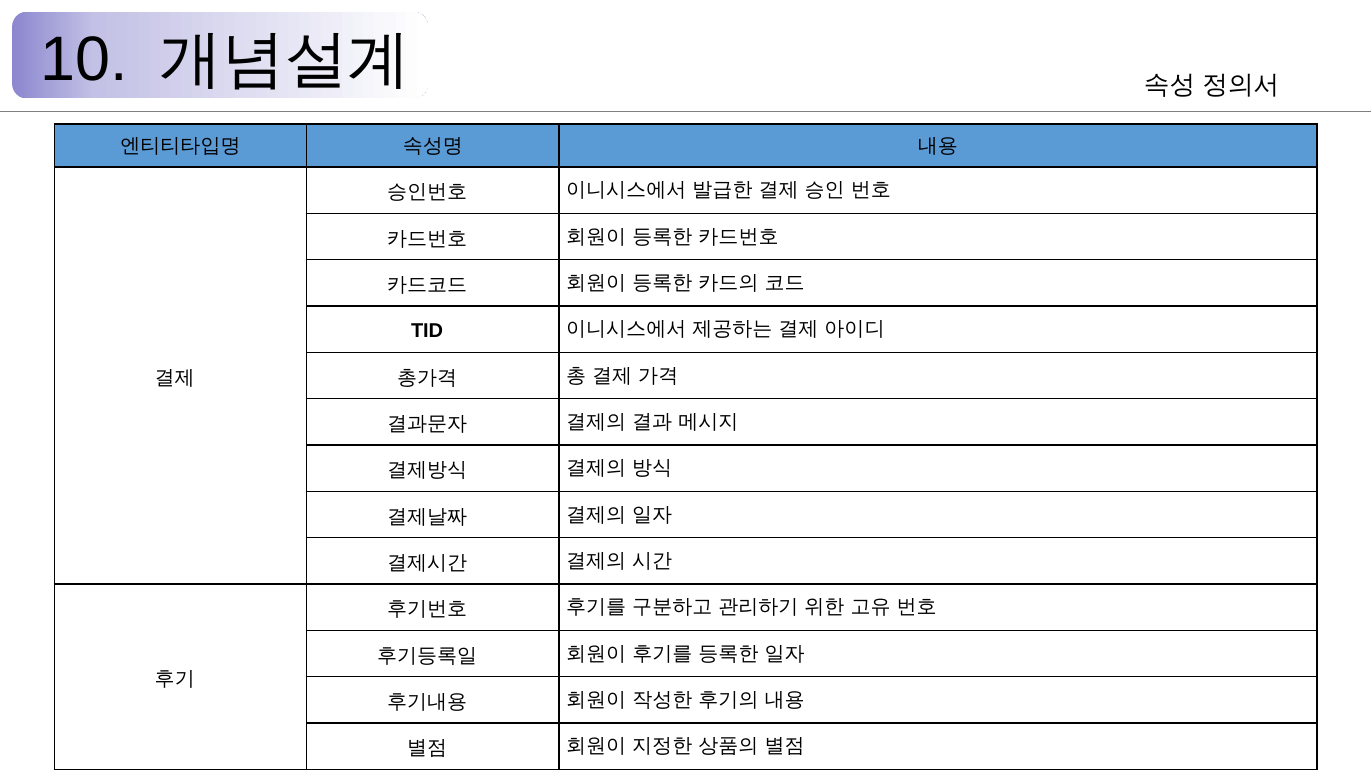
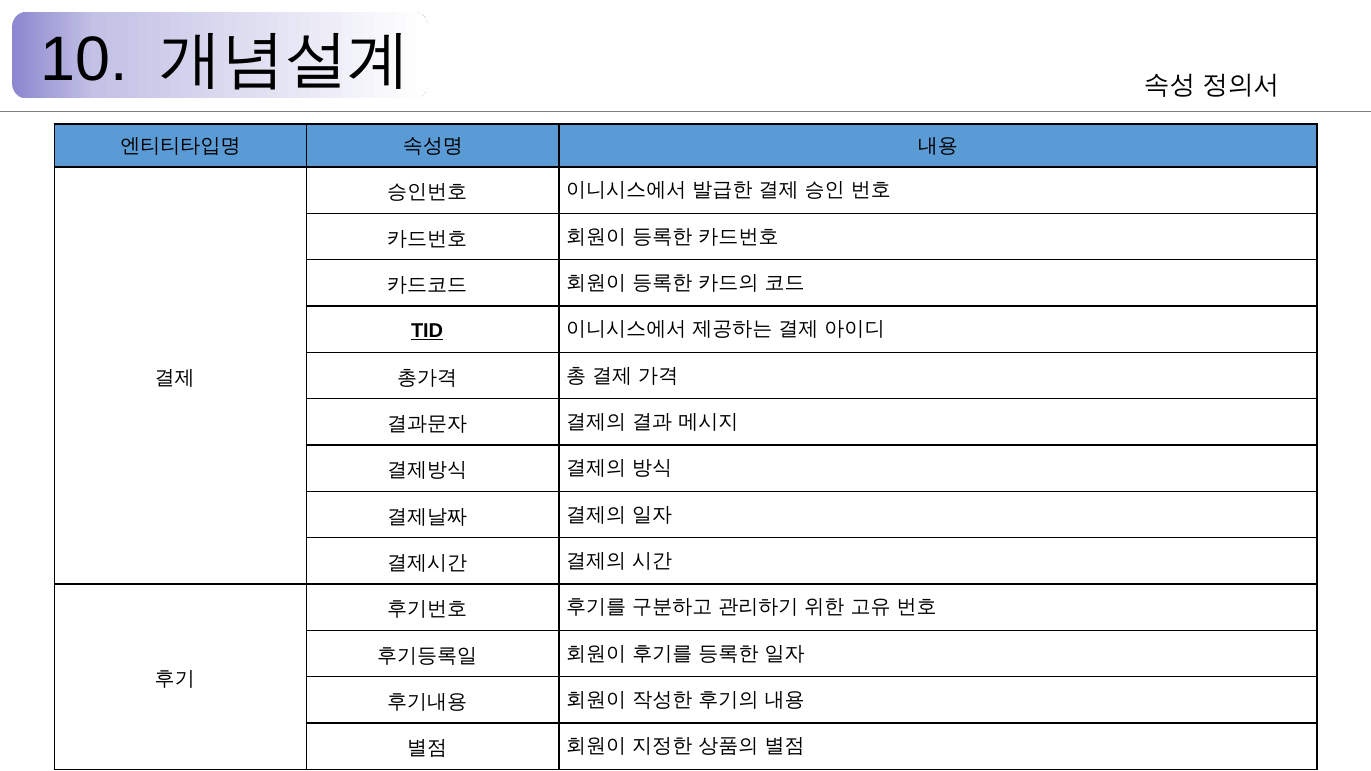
TID underline: none -> present
